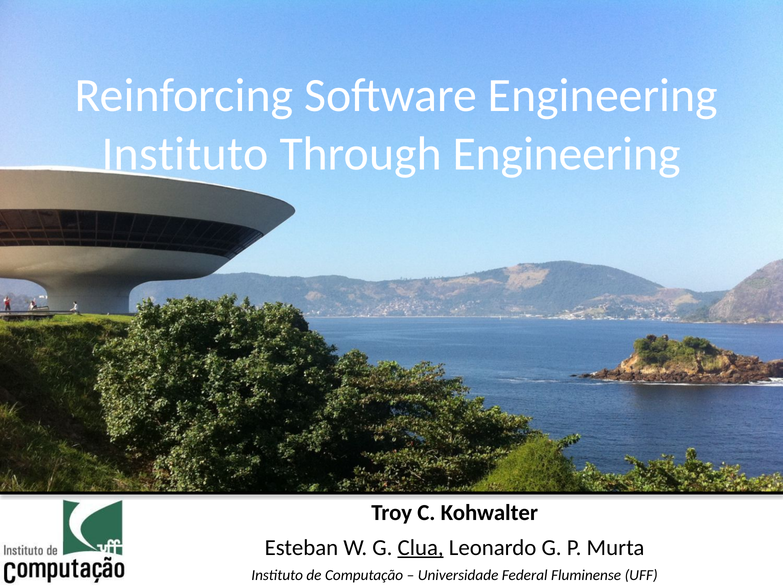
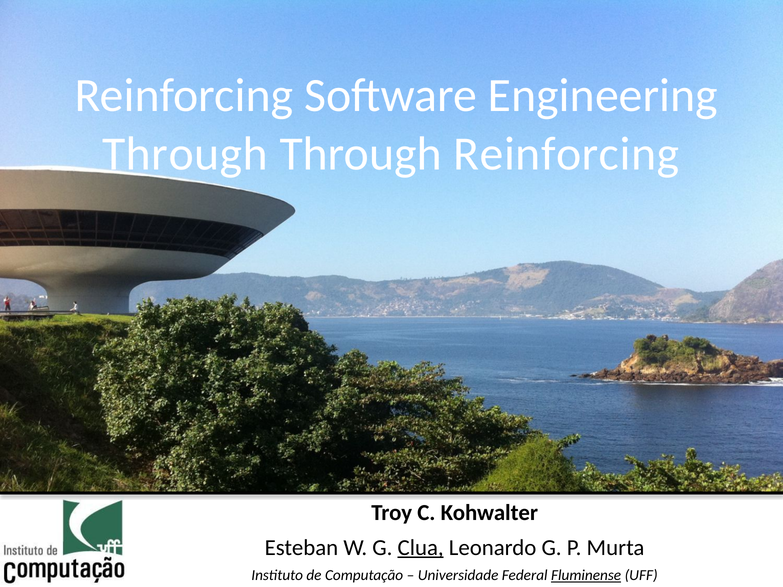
Instituto at (185, 154): Instituto -> Through
Through Engineering: Engineering -> Reinforcing
Fluminense underline: none -> present
